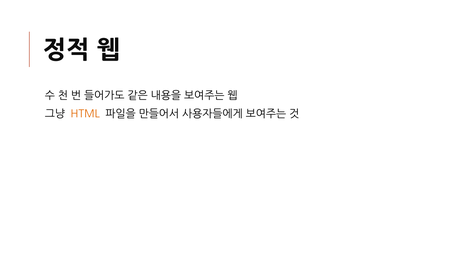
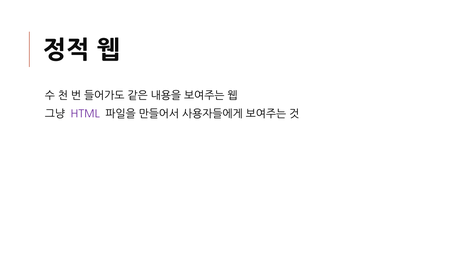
HTML colour: orange -> purple
